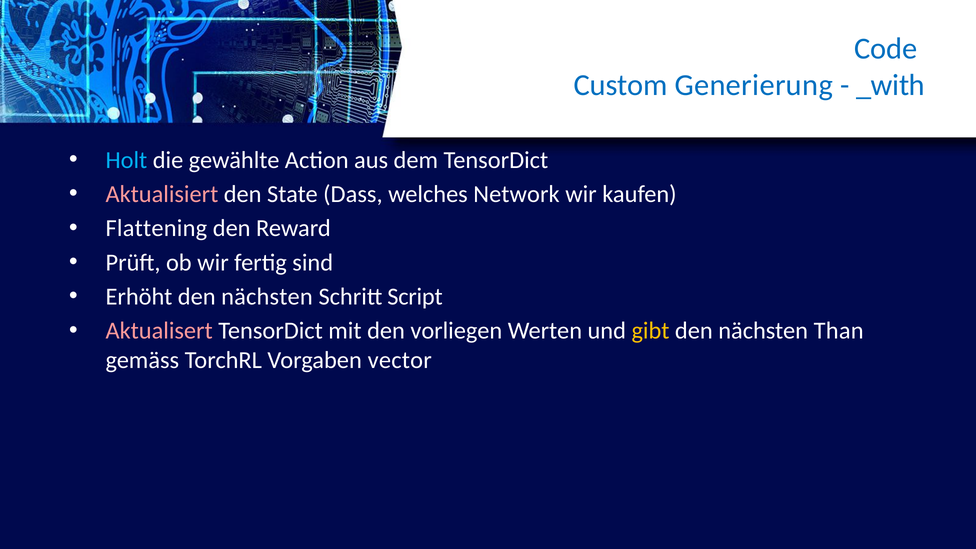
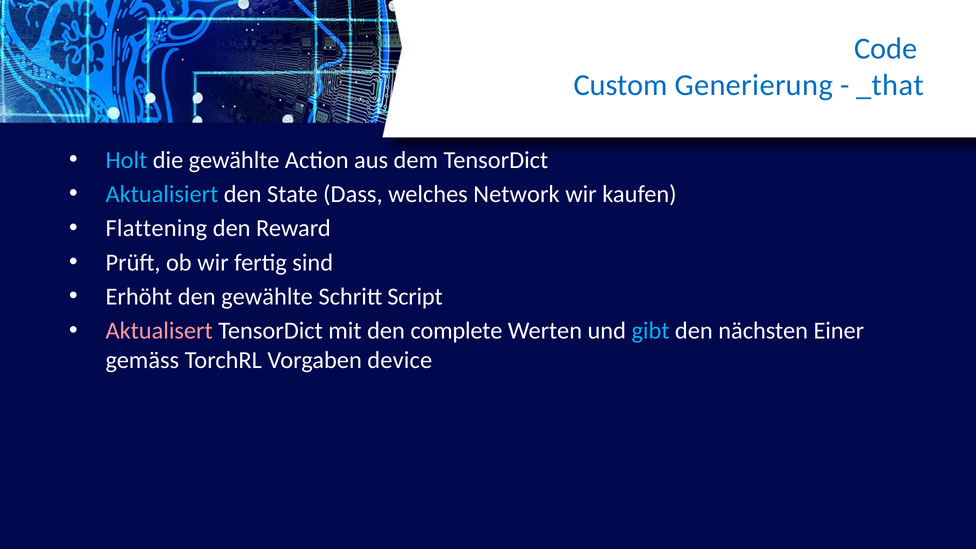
_with: _with -> _that
Aktualisiert colour: pink -> light blue
Erhöht den nächsten: nächsten -> gewählte
vorliegen: vorliegen -> complete
gibt colour: yellow -> light blue
Than: Than -> Einer
vector: vector -> device
